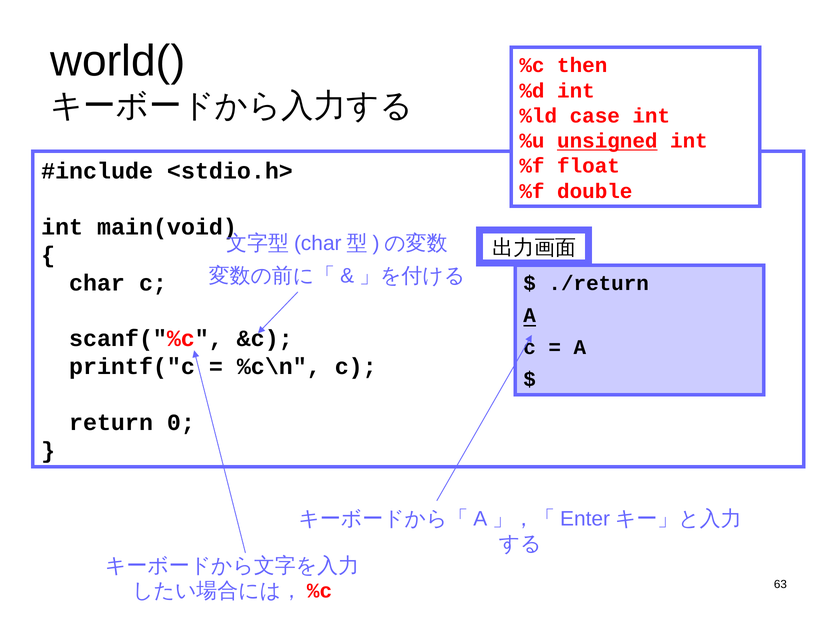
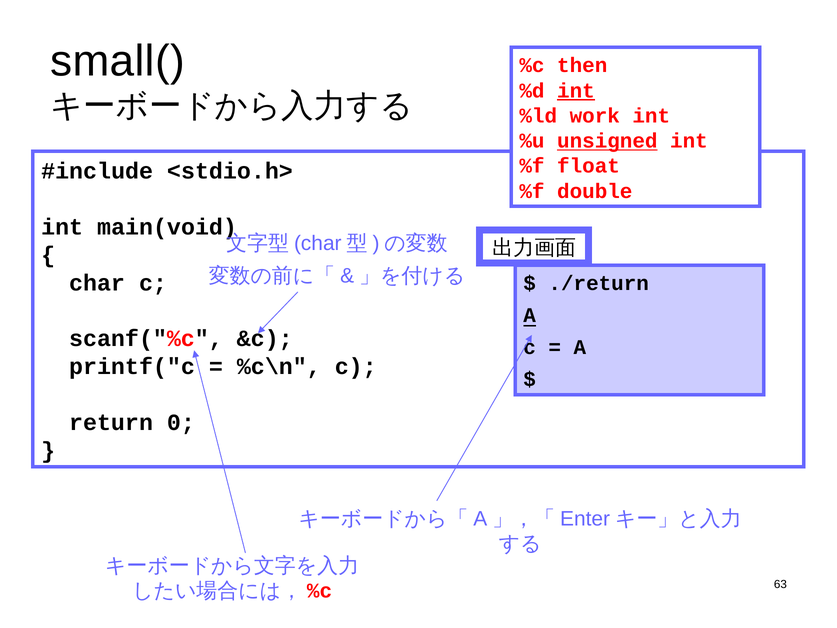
world(: world( -> small(
int at (576, 91) underline: none -> present
case: case -> work
